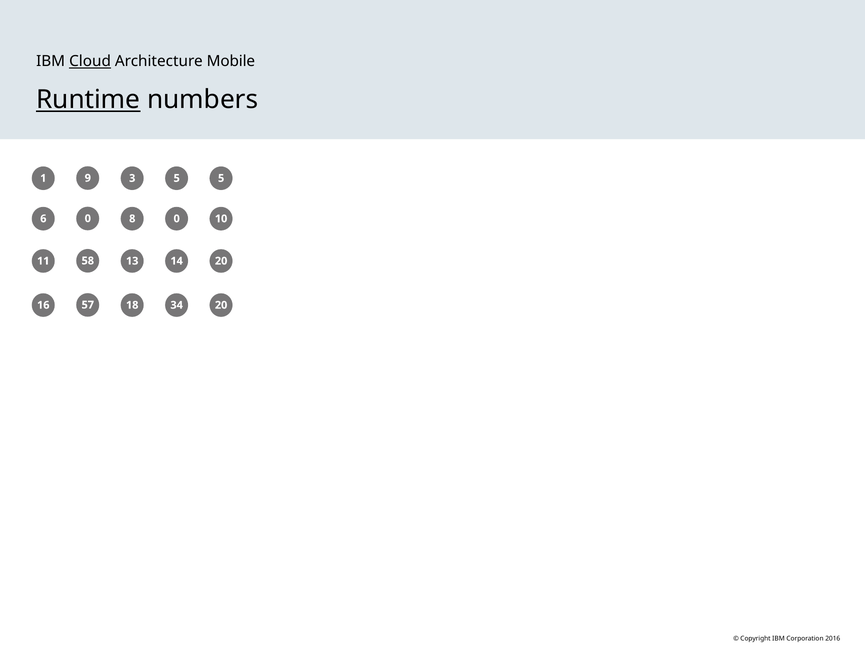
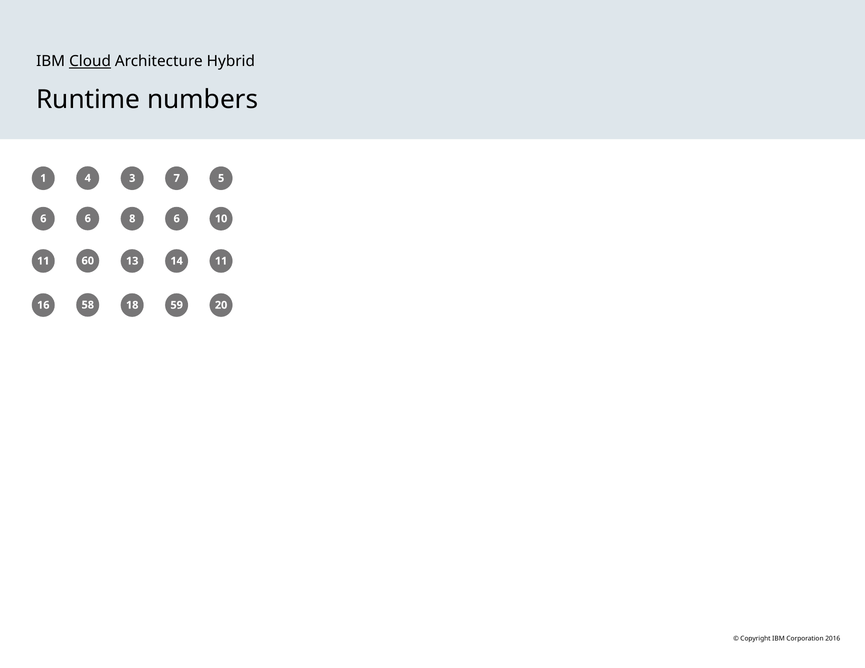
Mobile: Mobile -> Hybrid
Runtime underline: present -> none
9: 9 -> 4
3 5: 5 -> 7
6 0: 0 -> 6
8 0: 0 -> 6
58: 58 -> 60
14 20: 20 -> 11
57: 57 -> 58
34: 34 -> 59
